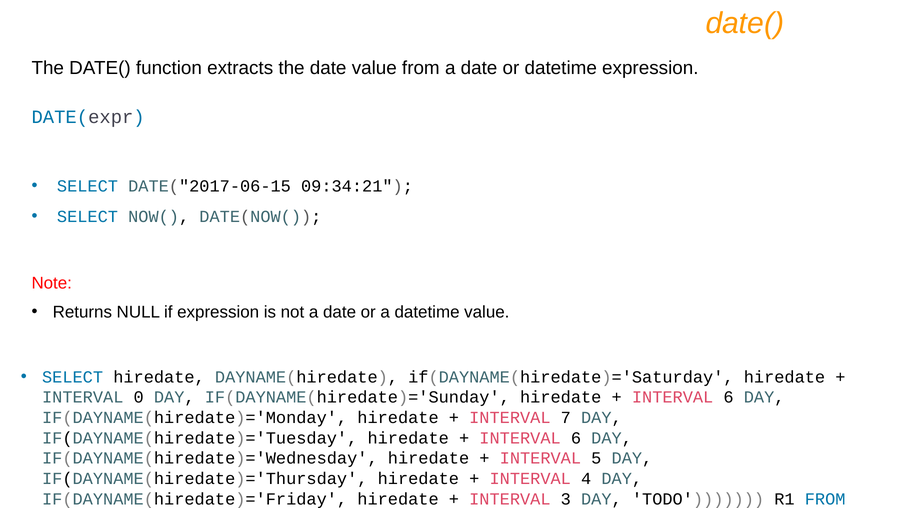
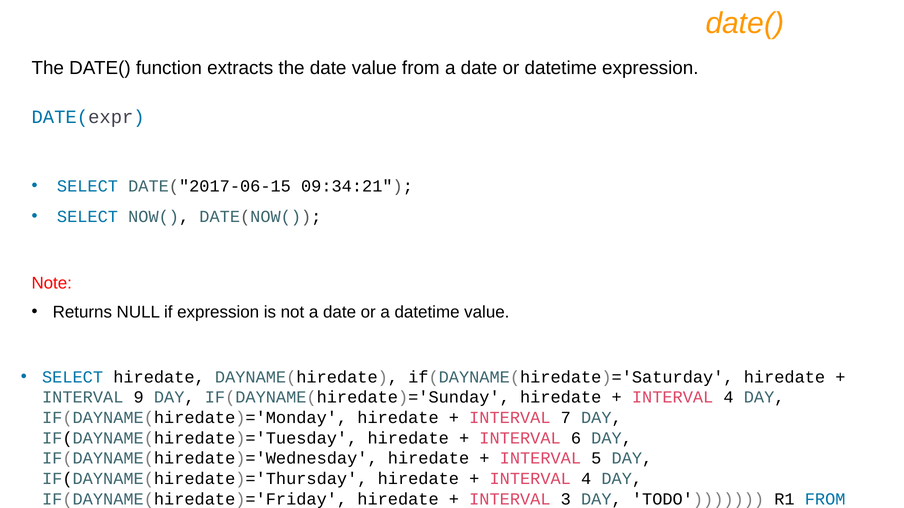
0: 0 -> 9
6 at (729, 398): 6 -> 4
